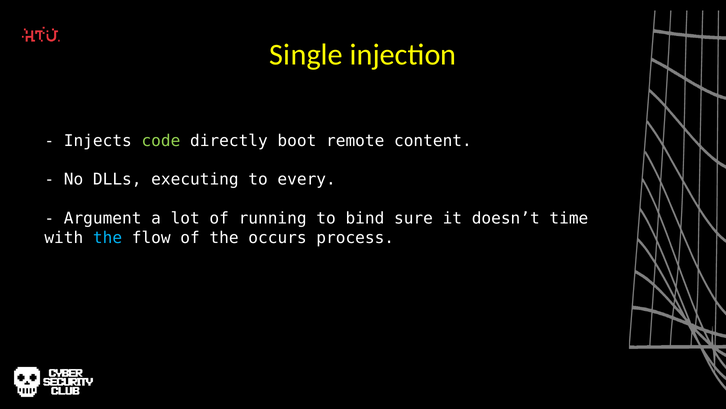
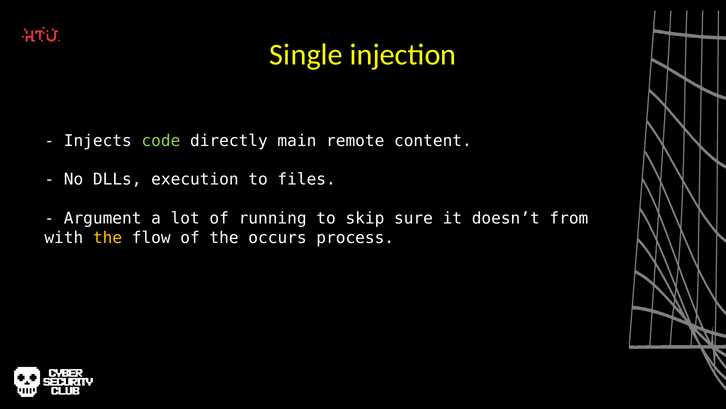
boot: boot -> main
executing: executing -> execution
every: every -> files
bind: bind -> skip
time: time -> from
the at (108, 237) colour: light blue -> yellow
